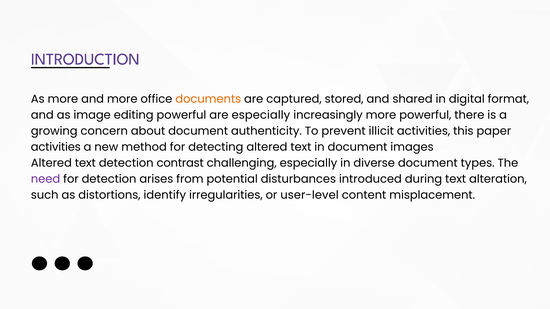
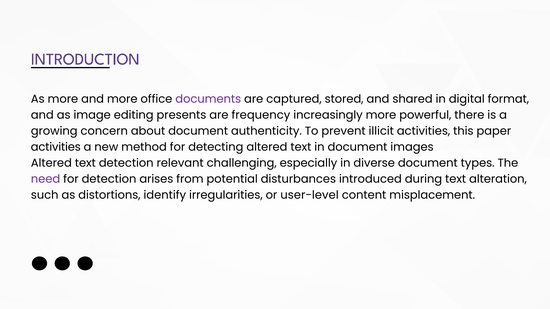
documents colour: orange -> purple
editing powerful: powerful -> presents
are especially: especially -> frequency
contrast: contrast -> relevant
